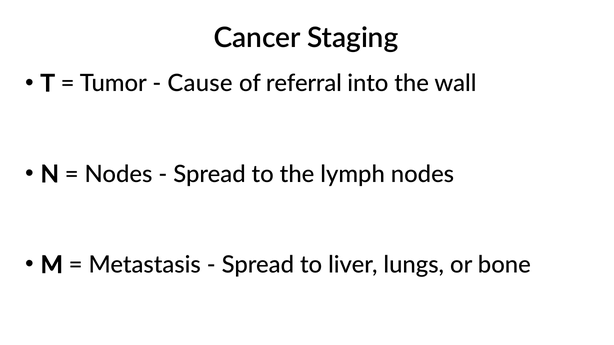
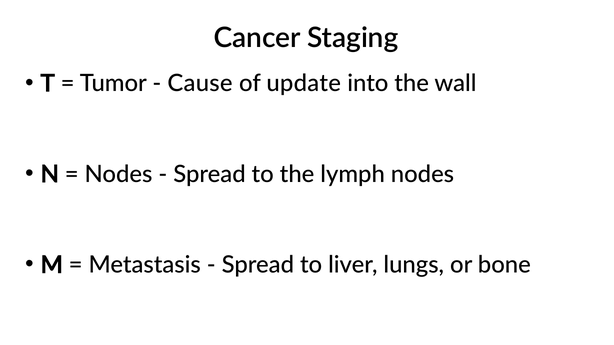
referral: referral -> update
